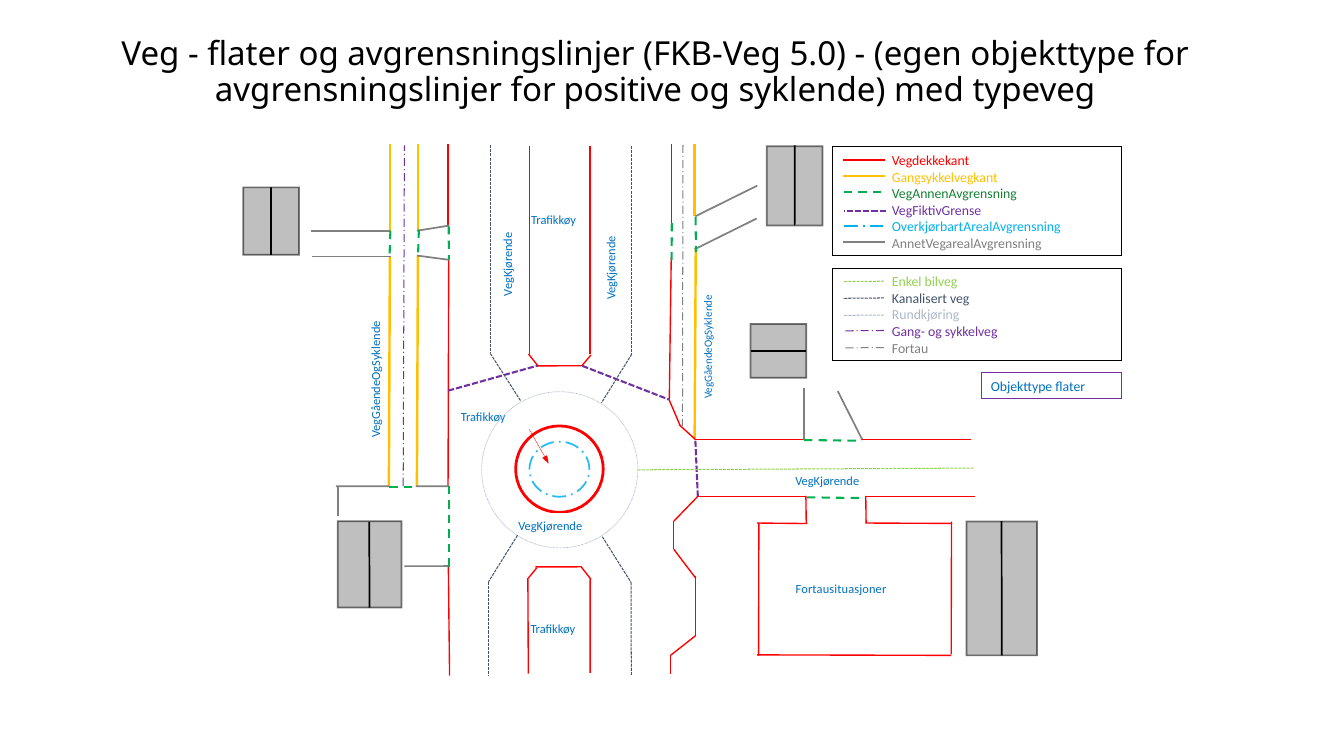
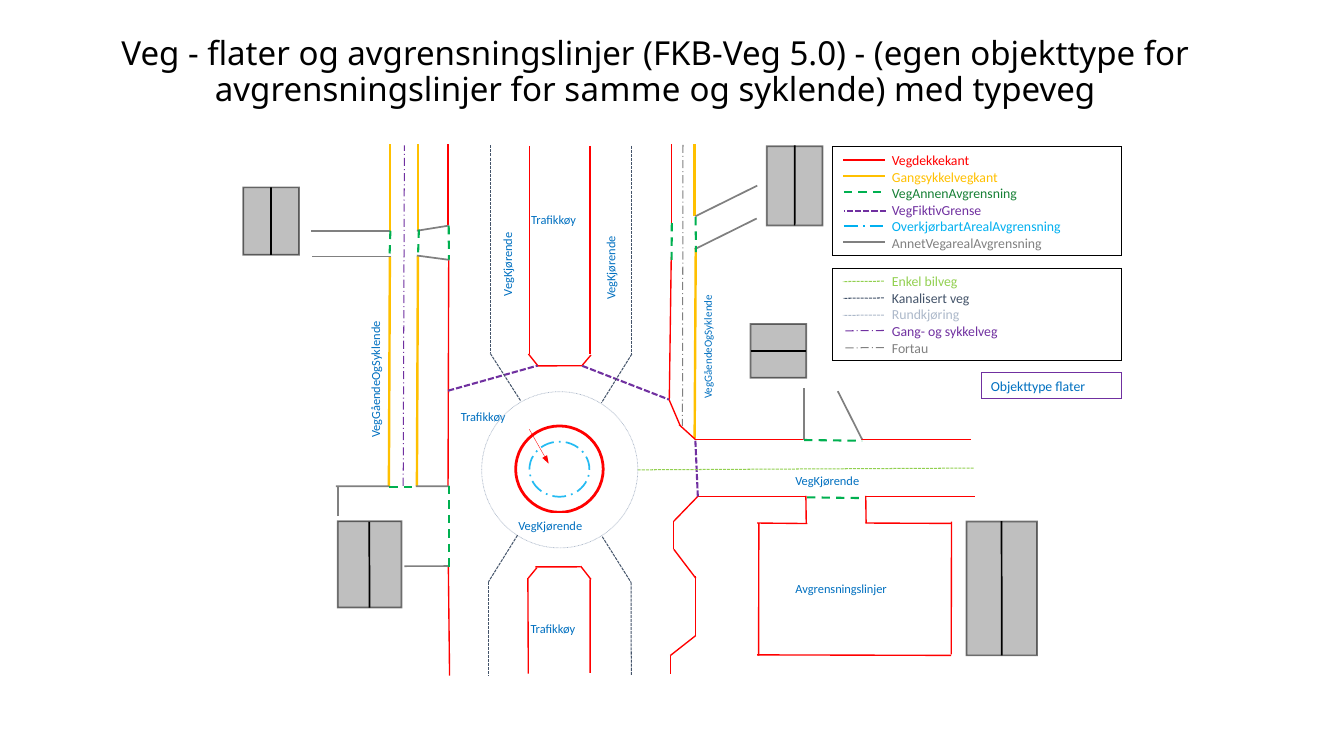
positive: positive -> samme
Fortausituasjoner at (841, 589): Fortausituasjoner -> Avgrensningslinjer
